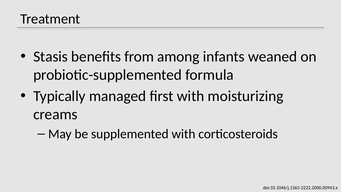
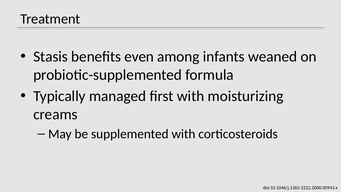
from: from -> even
